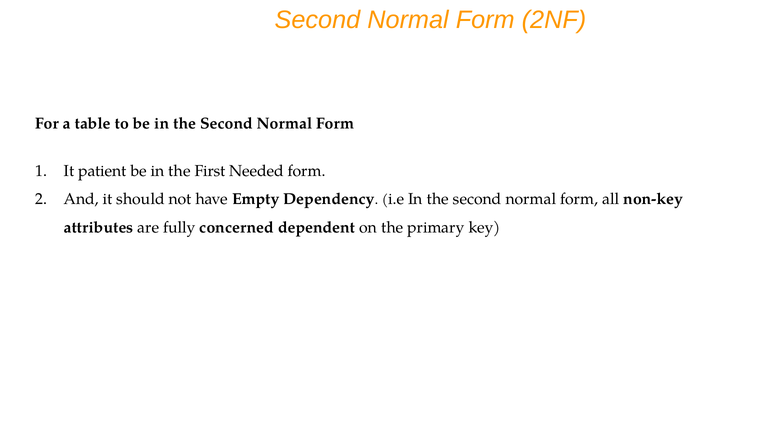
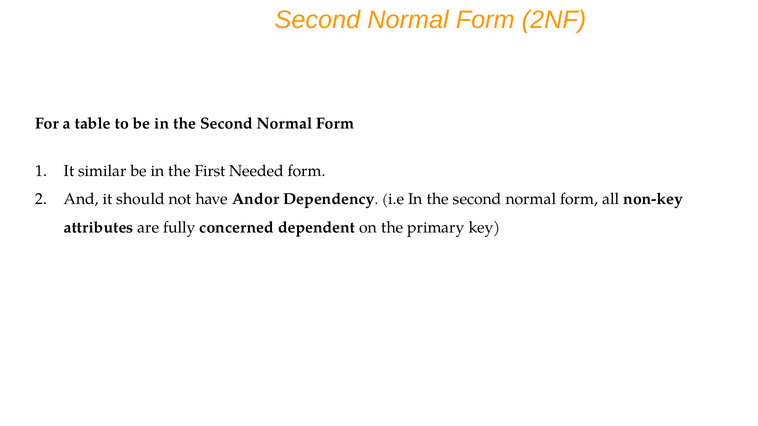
patient: patient -> similar
Empty: Empty -> Andor
